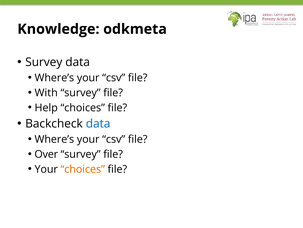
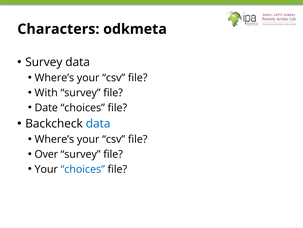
Knowledge: Knowledge -> Characters
Help: Help -> Date
choices at (83, 169) colour: orange -> blue
